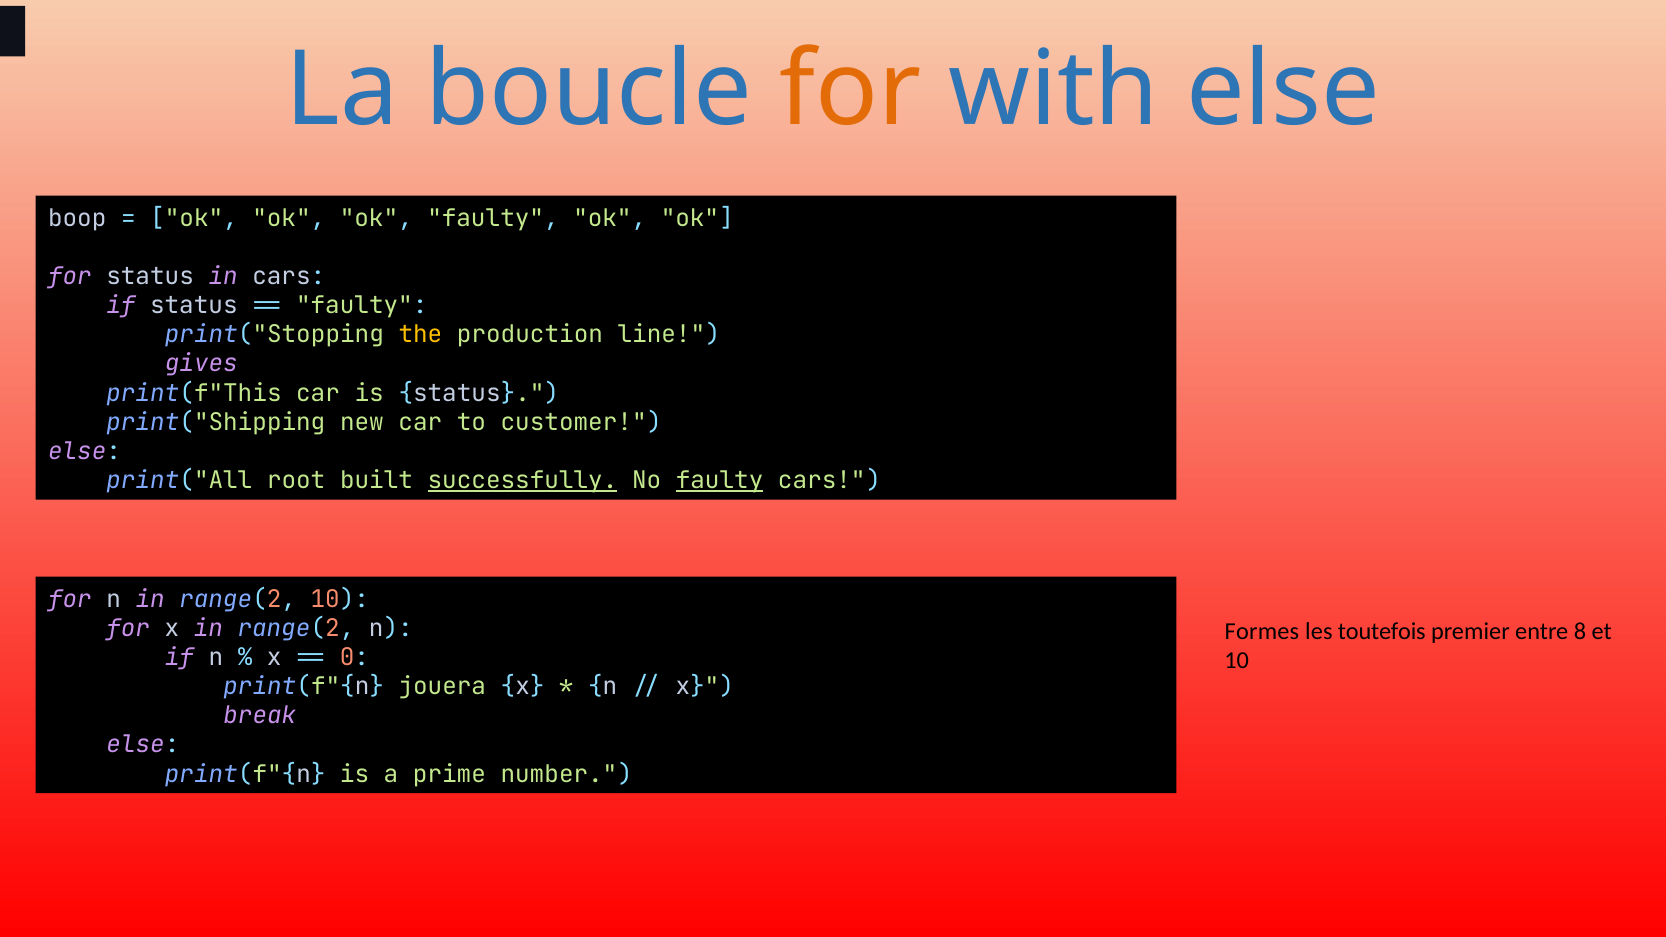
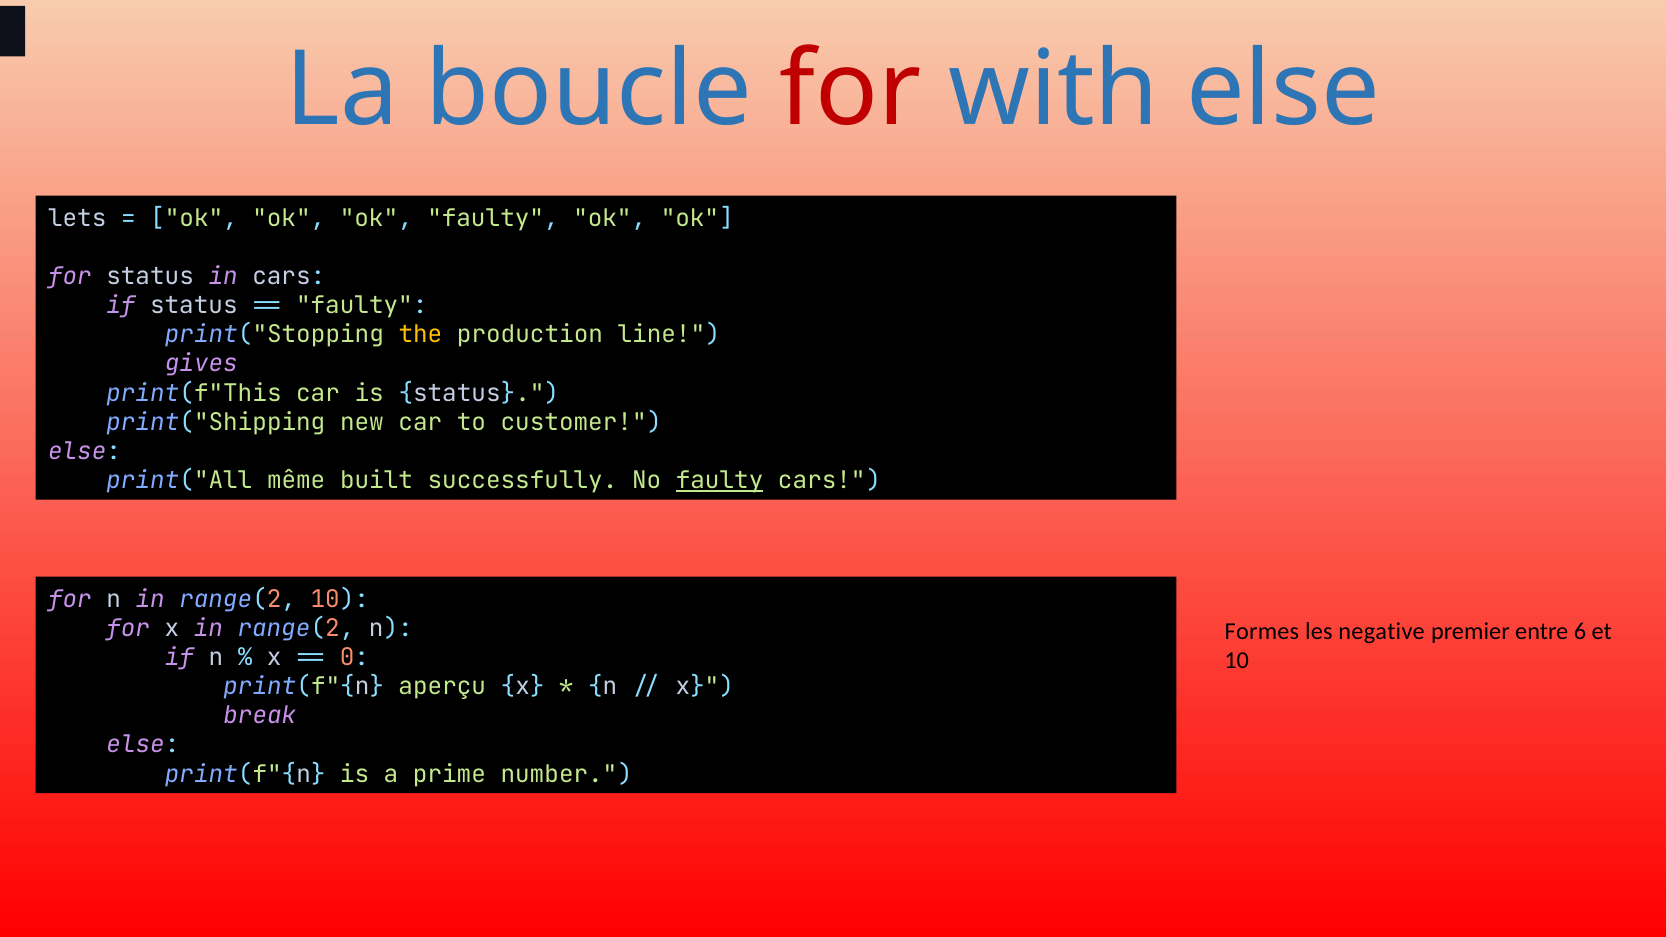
for at (850, 90) colour: orange -> red
boop: boop -> lets
root: root -> même
successfully underline: present -> none
toutefois: toutefois -> negative
8: 8 -> 6
jouera: jouera -> aperçu
